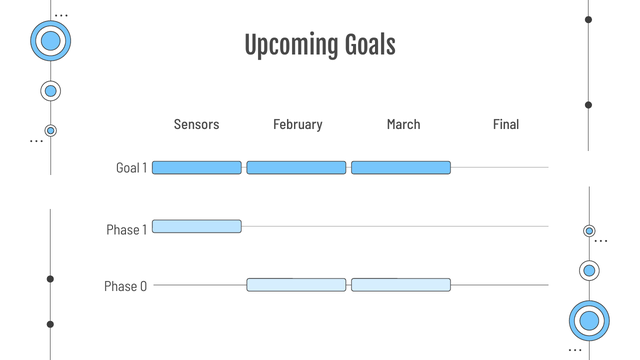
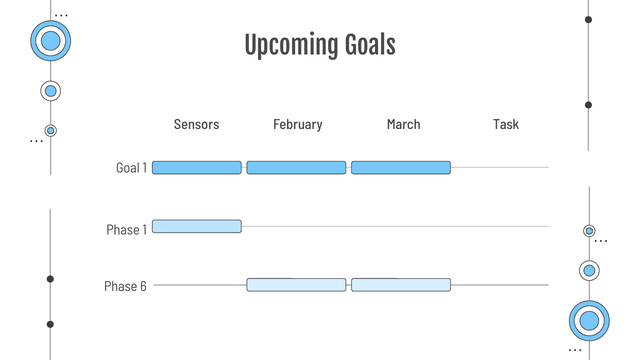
Final: Final -> Task
0: 0 -> 6
